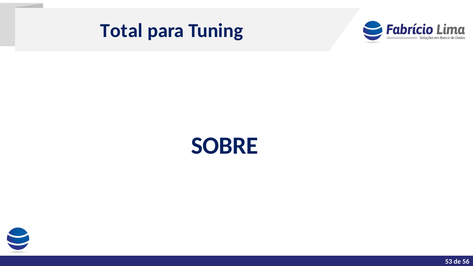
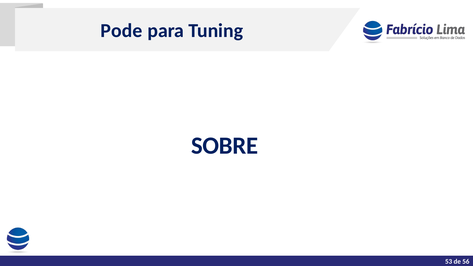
Total: Total -> Pode
